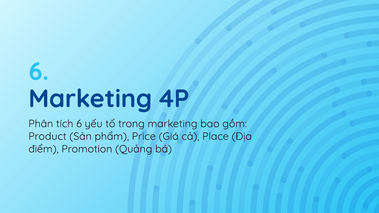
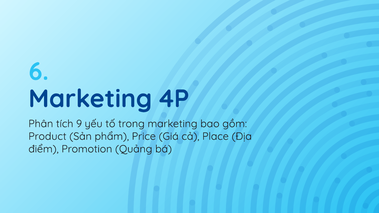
tích 6: 6 -> 9
